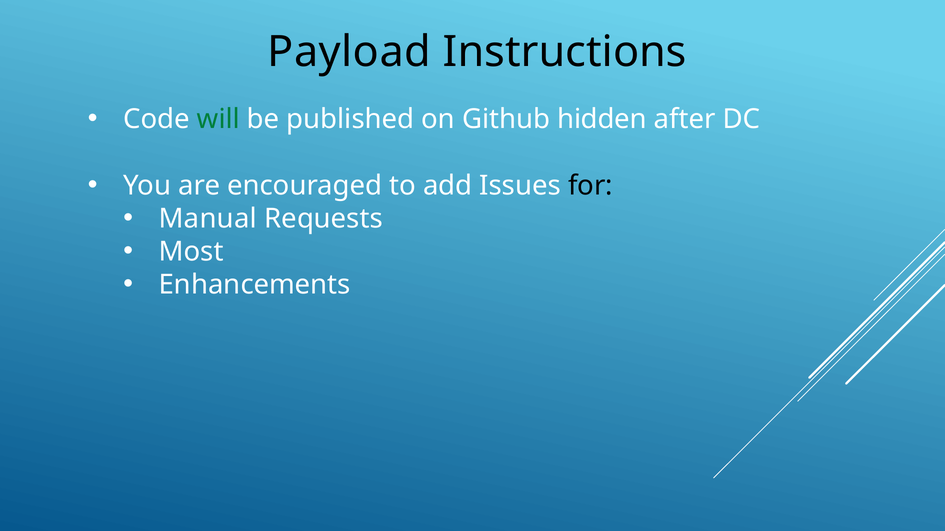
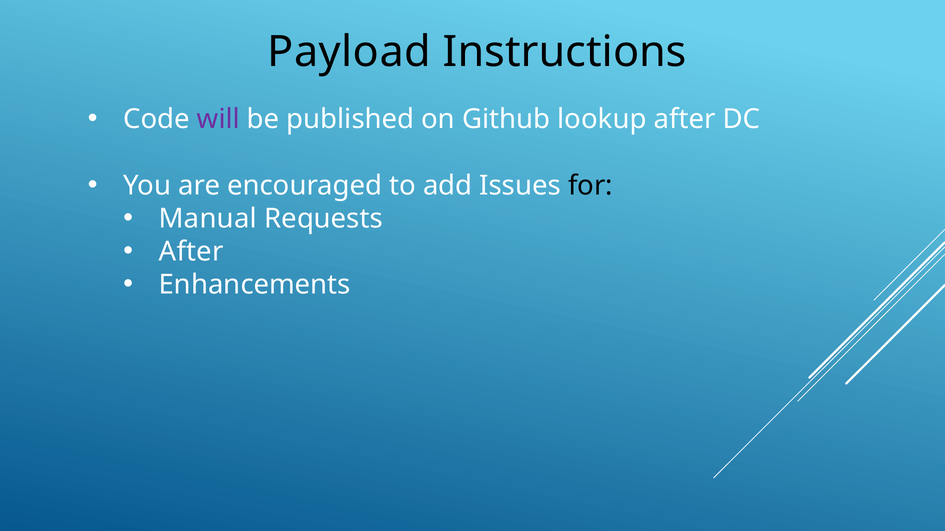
will colour: green -> purple
hidden: hidden -> lookup
Most at (191, 252): Most -> After
